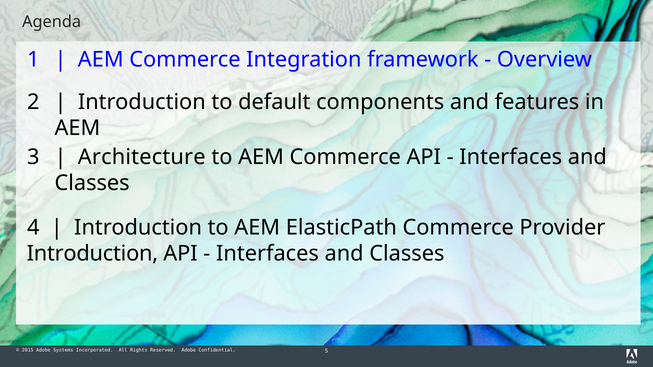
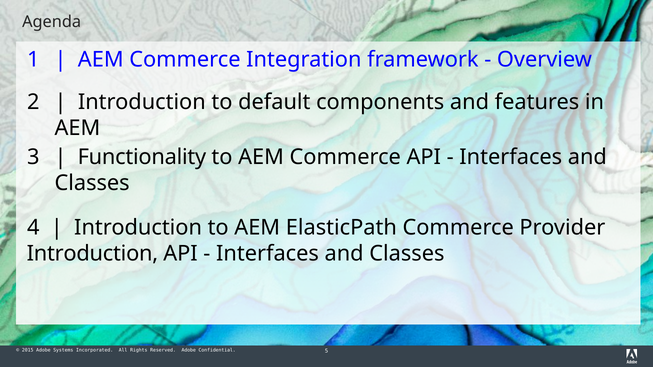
Architecture: Architecture -> Functionality
